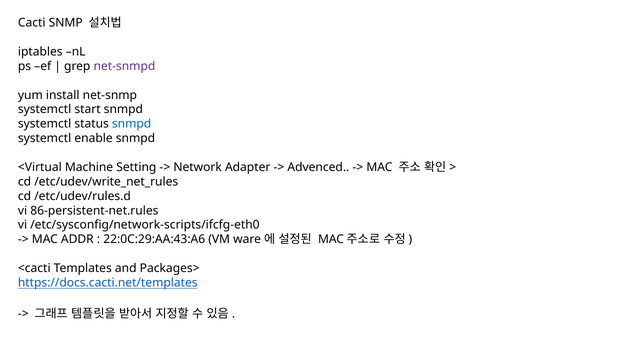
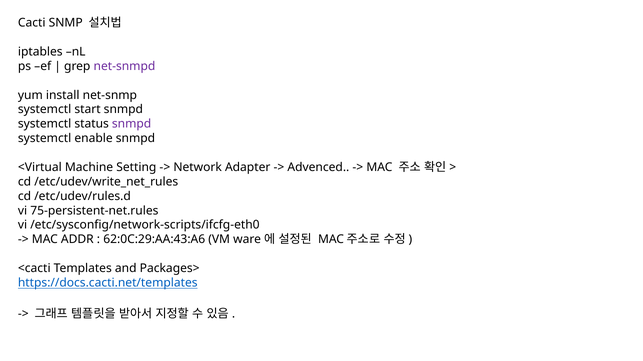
snmpd at (132, 124) colour: blue -> purple
86-persistent-net.rules: 86-persistent-net.rules -> 75-persistent-net.rules
22:0C:29:AA:43:A6: 22:0C:29:AA:43:A6 -> 62:0C:29:AA:43:A6
